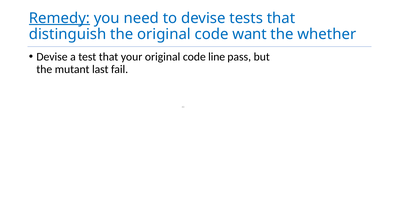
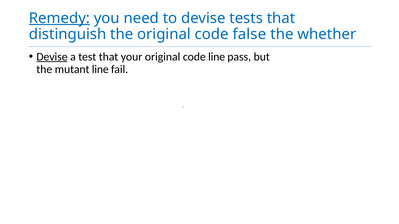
want: want -> false
Devise at (52, 57) underline: none -> present
mutant last: last -> line
